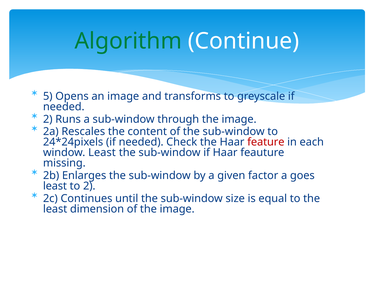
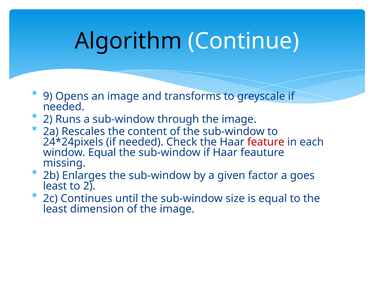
Algorithm colour: green -> black
5: 5 -> 9
window Least: Least -> Equal
